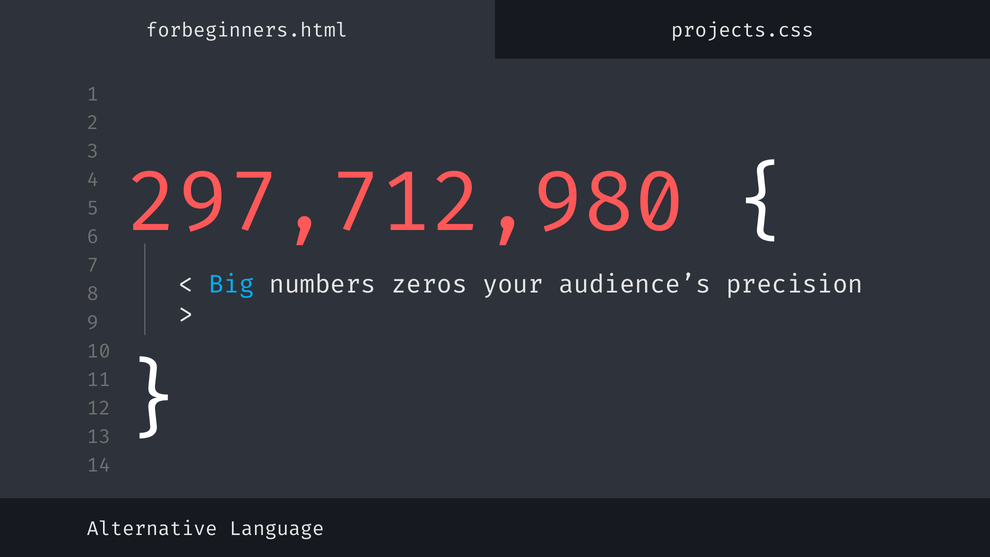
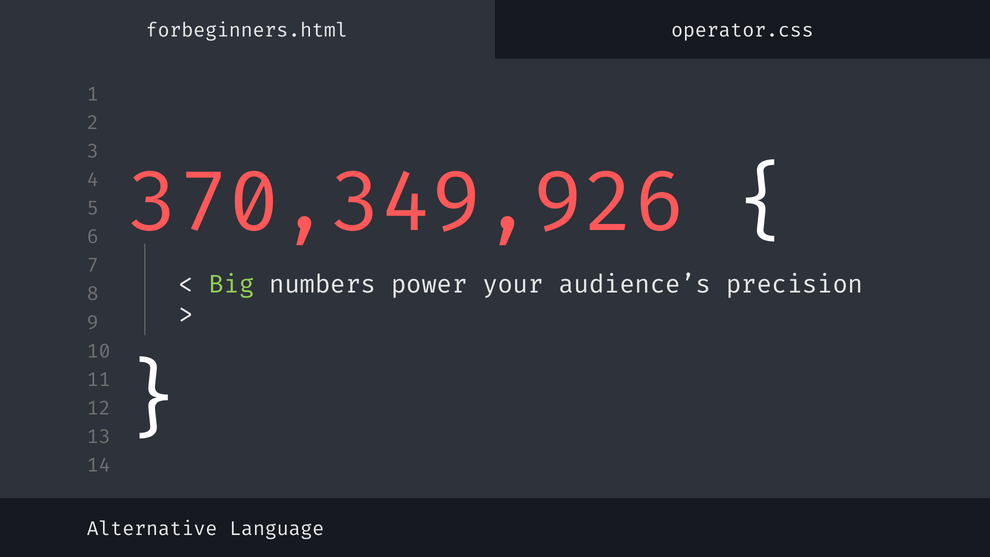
projects.css: projects.css -> operator.css
297,712,980: 297,712,980 -> 370,349,926
Big colour: light blue -> light green
zeros: zeros -> power
